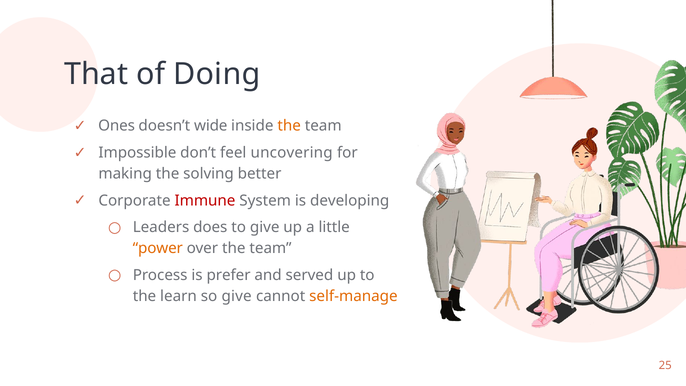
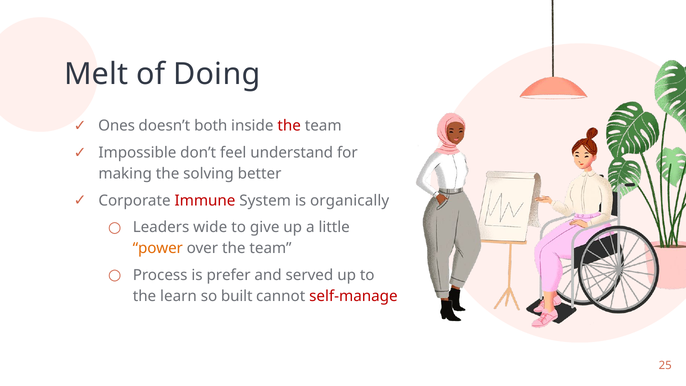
That: That -> Melt
wide: wide -> both
the at (289, 126) colour: orange -> red
uncovering: uncovering -> understand
developing: developing -> organically
does: does -> wide
so give: give -> built
self-manage colour: orange -> red
